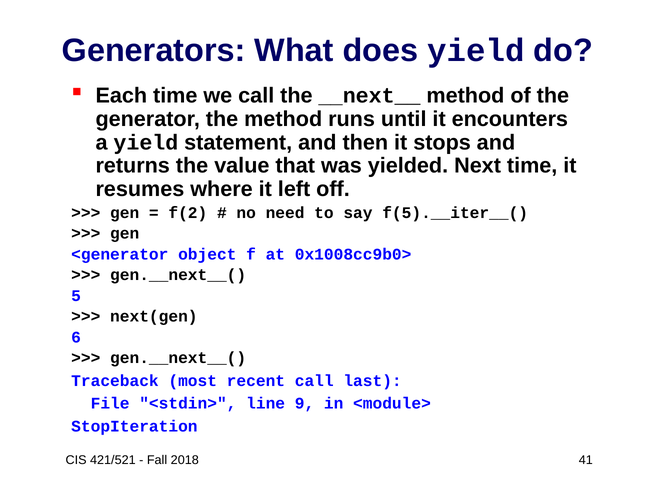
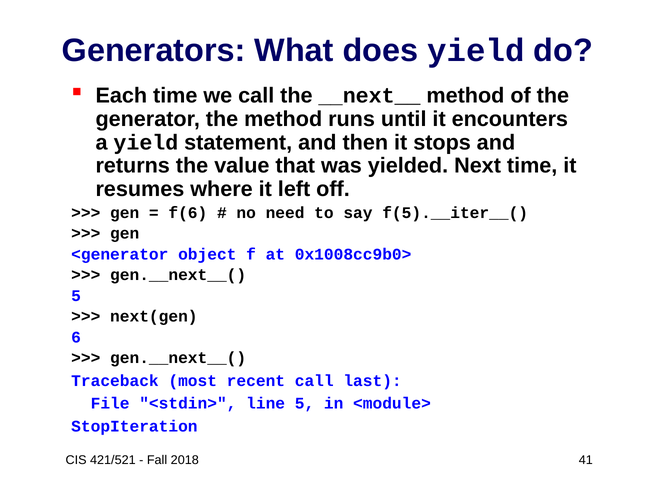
f(2: f(2 -> f(6
line 9: 9 -> 5
